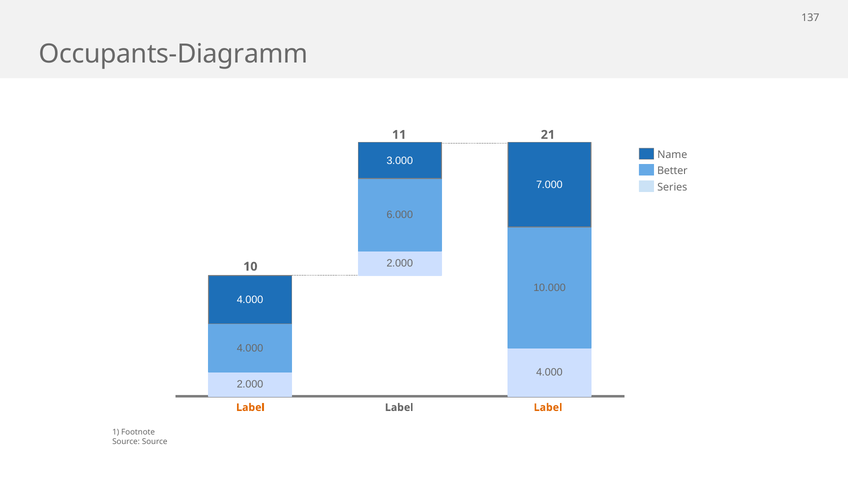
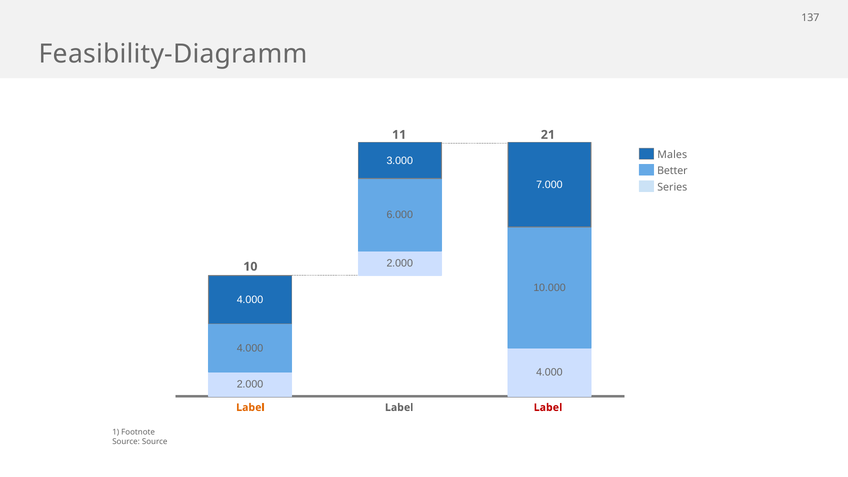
Occupants-Diagramm: Occupants-Diagramm -> Feasibility-Diagramm
Name: Name -> Males
Label at (548, 408) colour: orange -> red
